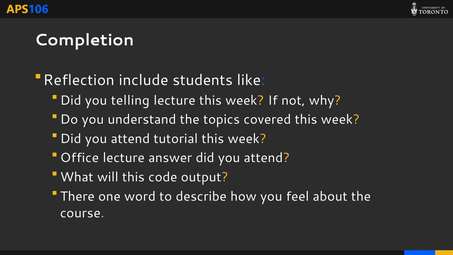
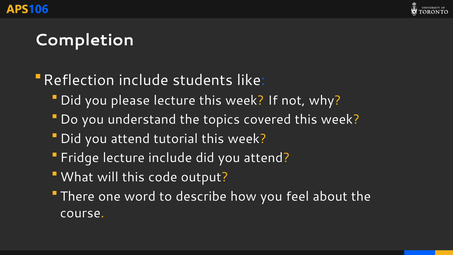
telling: telling -> please
Office: Office -> Fridge
lecture answer: answer -> include
